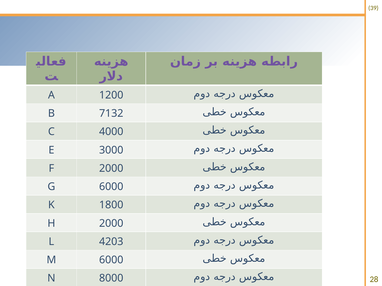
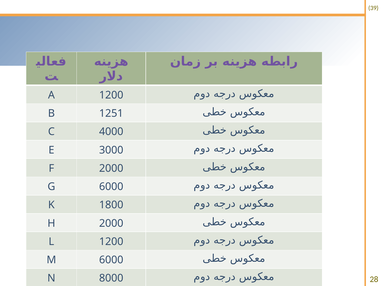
7132: 7132 -> 1251
L 4203: 4203 -> 1200
